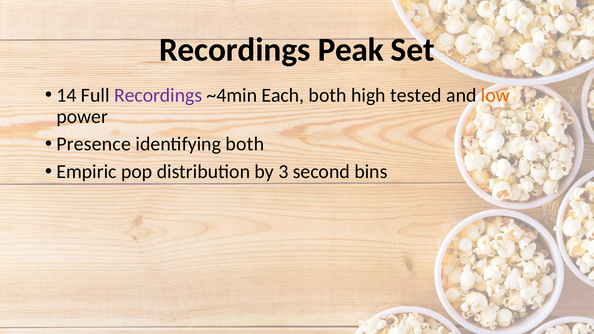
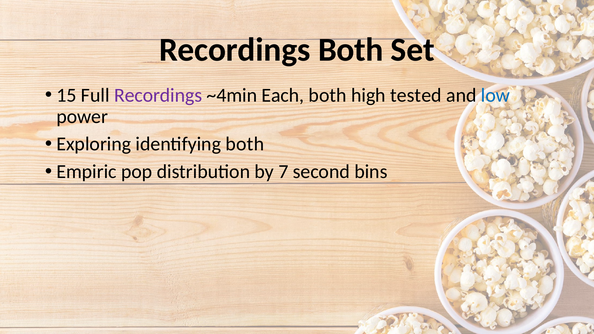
Recordings Peak: Peak -> Both
14: 14 -> 15
low colour: orange -> blue
Presence: Presence -> Exploring
3: 3 -> 7
